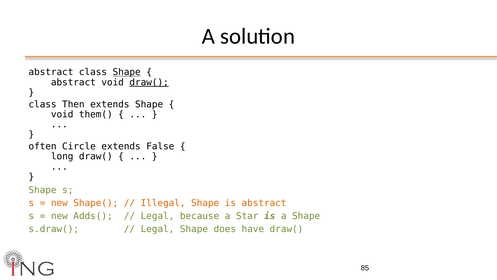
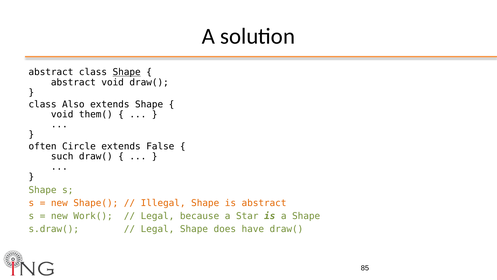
draw( at (149, 82) underline: present -> none
Then: Then -> Also
long: long -> such
Adds(: Adds( -> Work(
